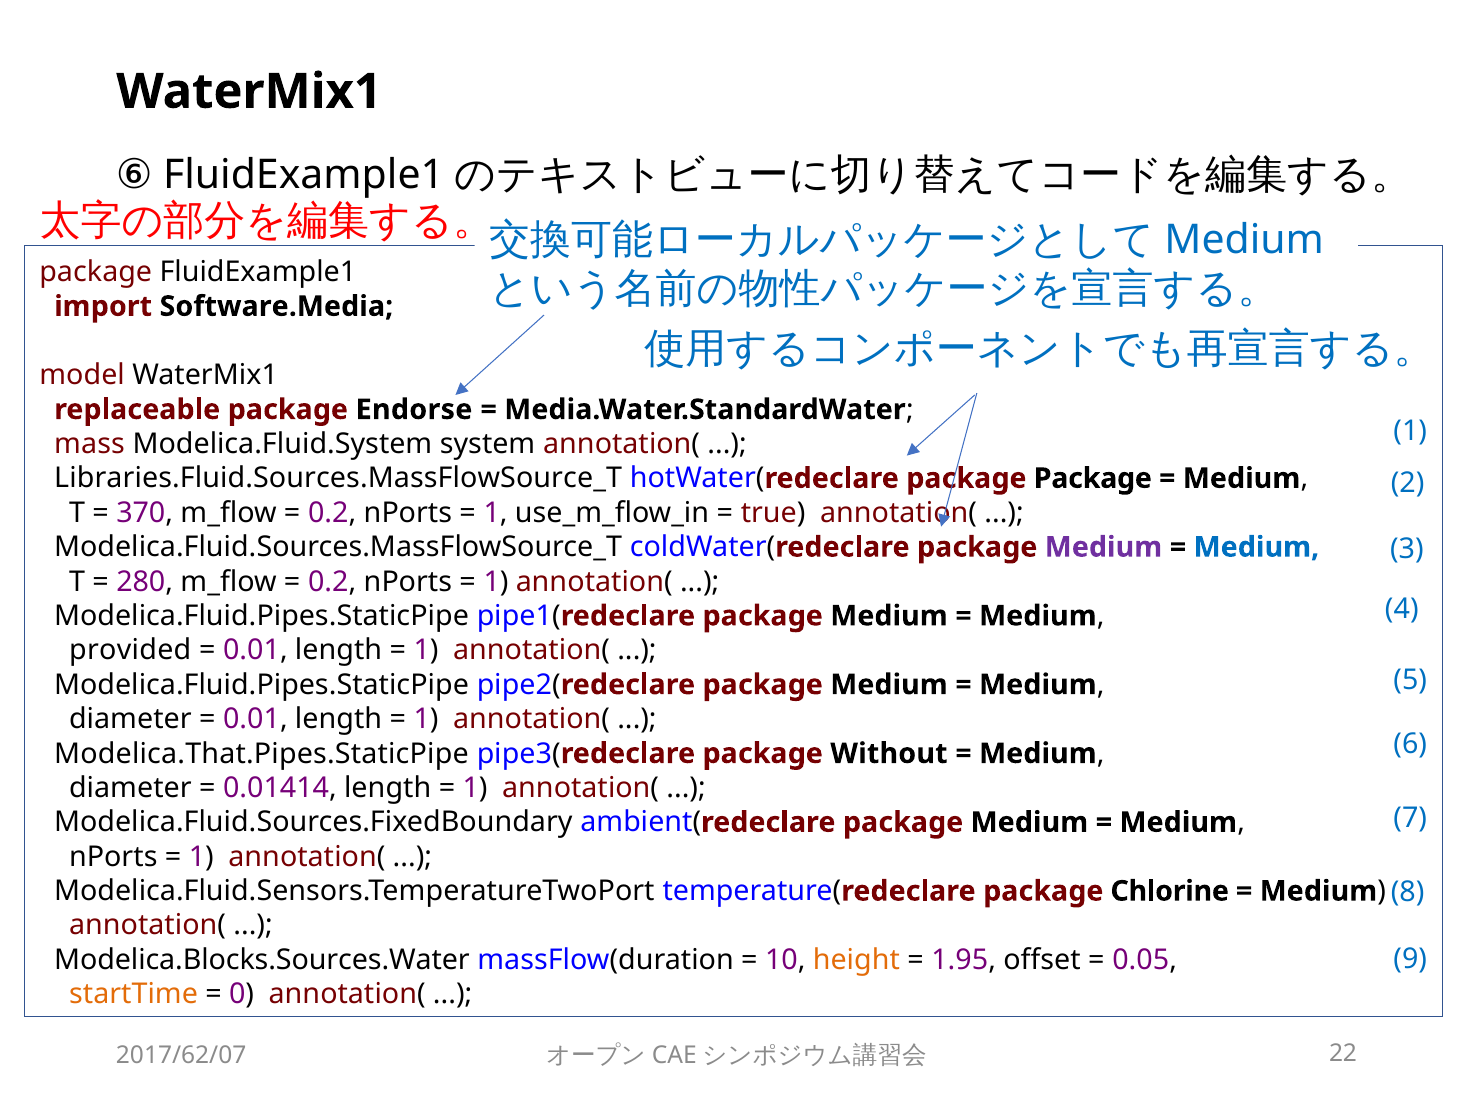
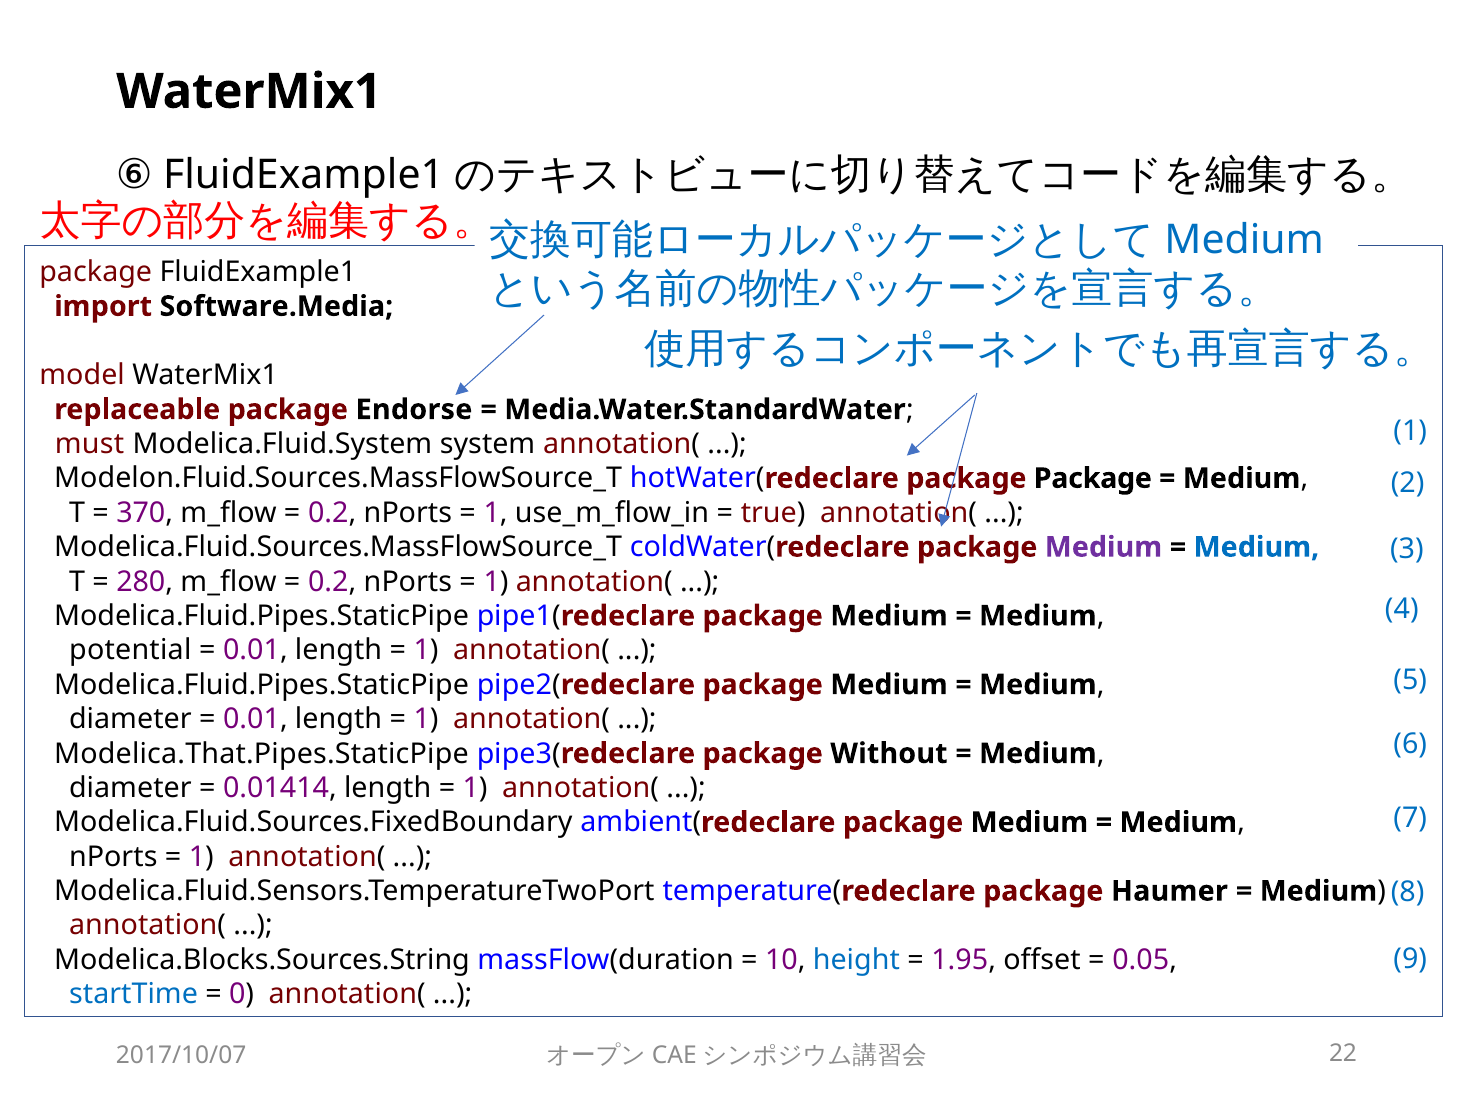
mass: mass -> must
Libraries.Fluid.Sources.MassFlowSource_T: Libraries.Fluid.Sources.MassFlowSource_T -> Modelon.Fluid.Sources.MassFlowSource_T
provided: provided -> potential
Chlorine: Chlorine -> Haumer
Modelica.Blocks.Sources.Water: Modelica.Blocks.Sources.Water -> Modelica.Blocks.Sources.String
height colour: orange -> blue
startTime colour: orange -> blue
2017/62/07: 2017/62/07 -> 2017/10/07
